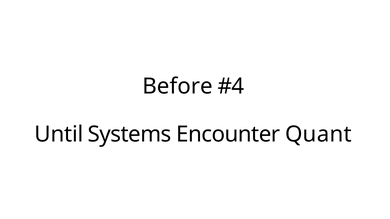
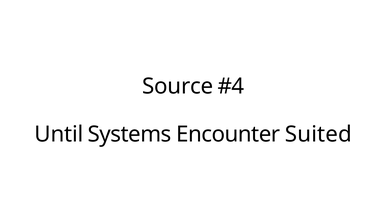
Before: Before -> Source
Quant: Quant -> Suited
